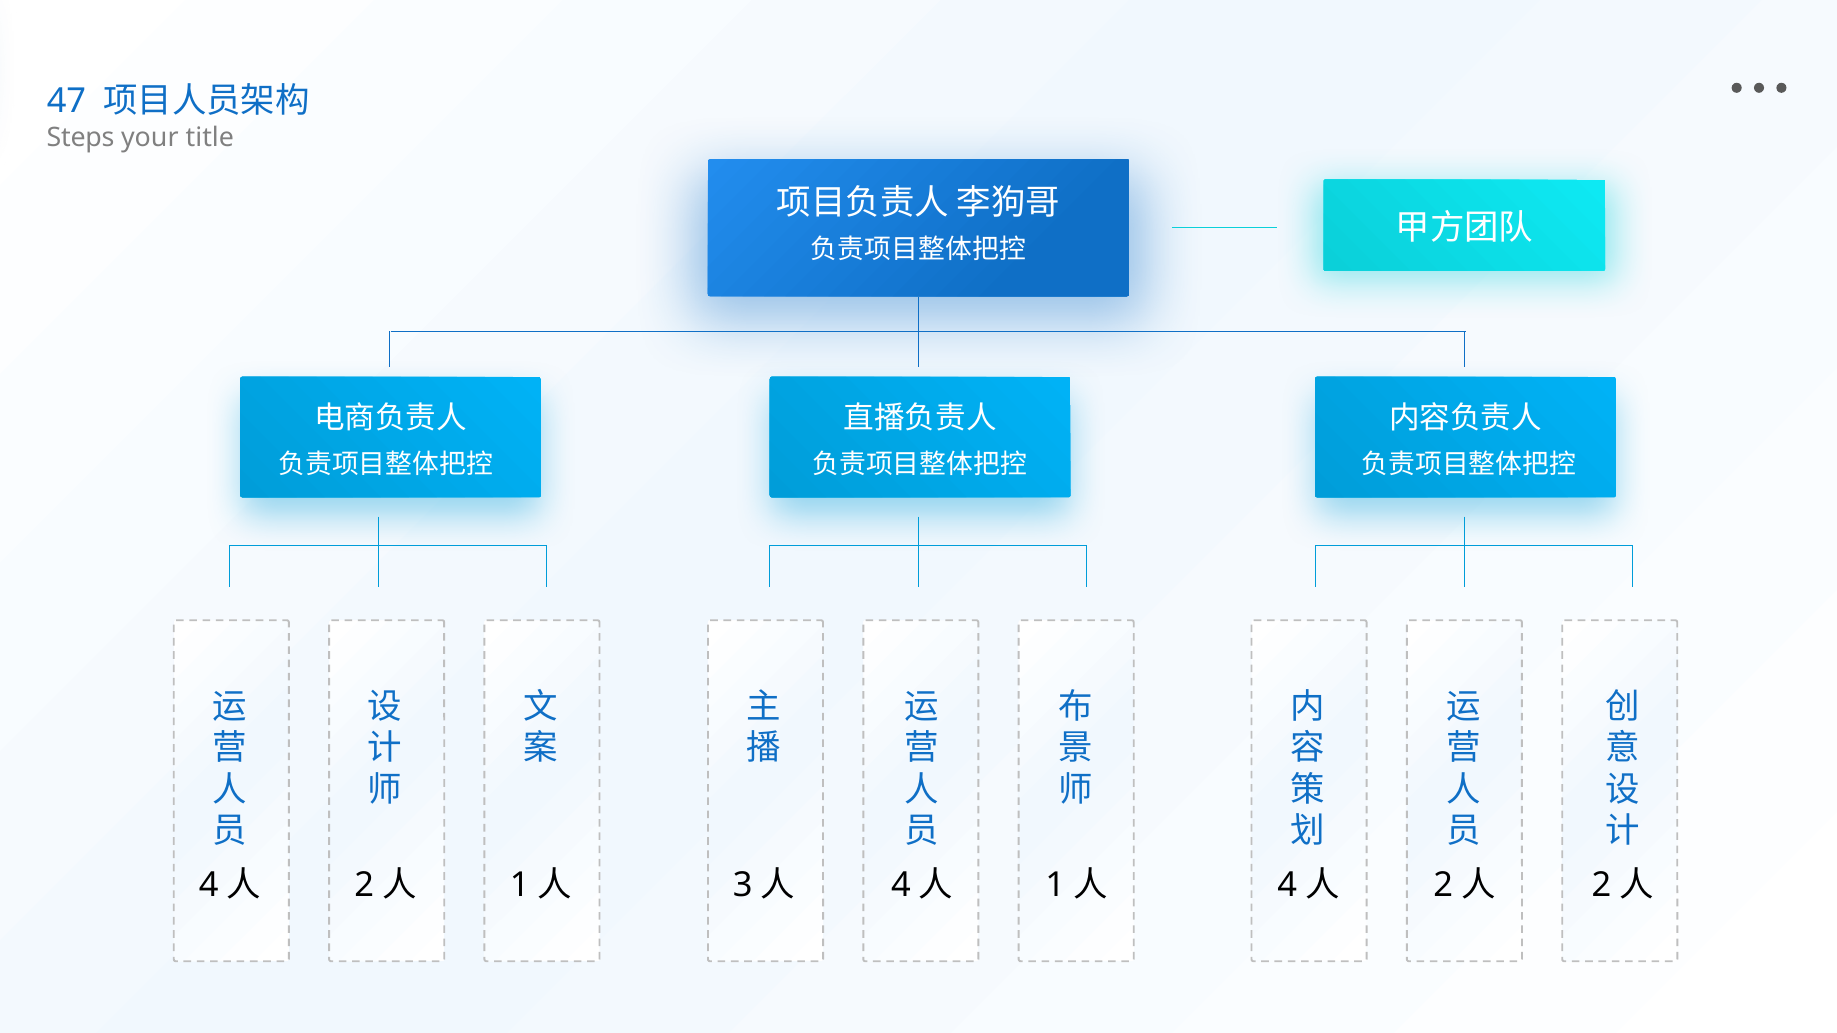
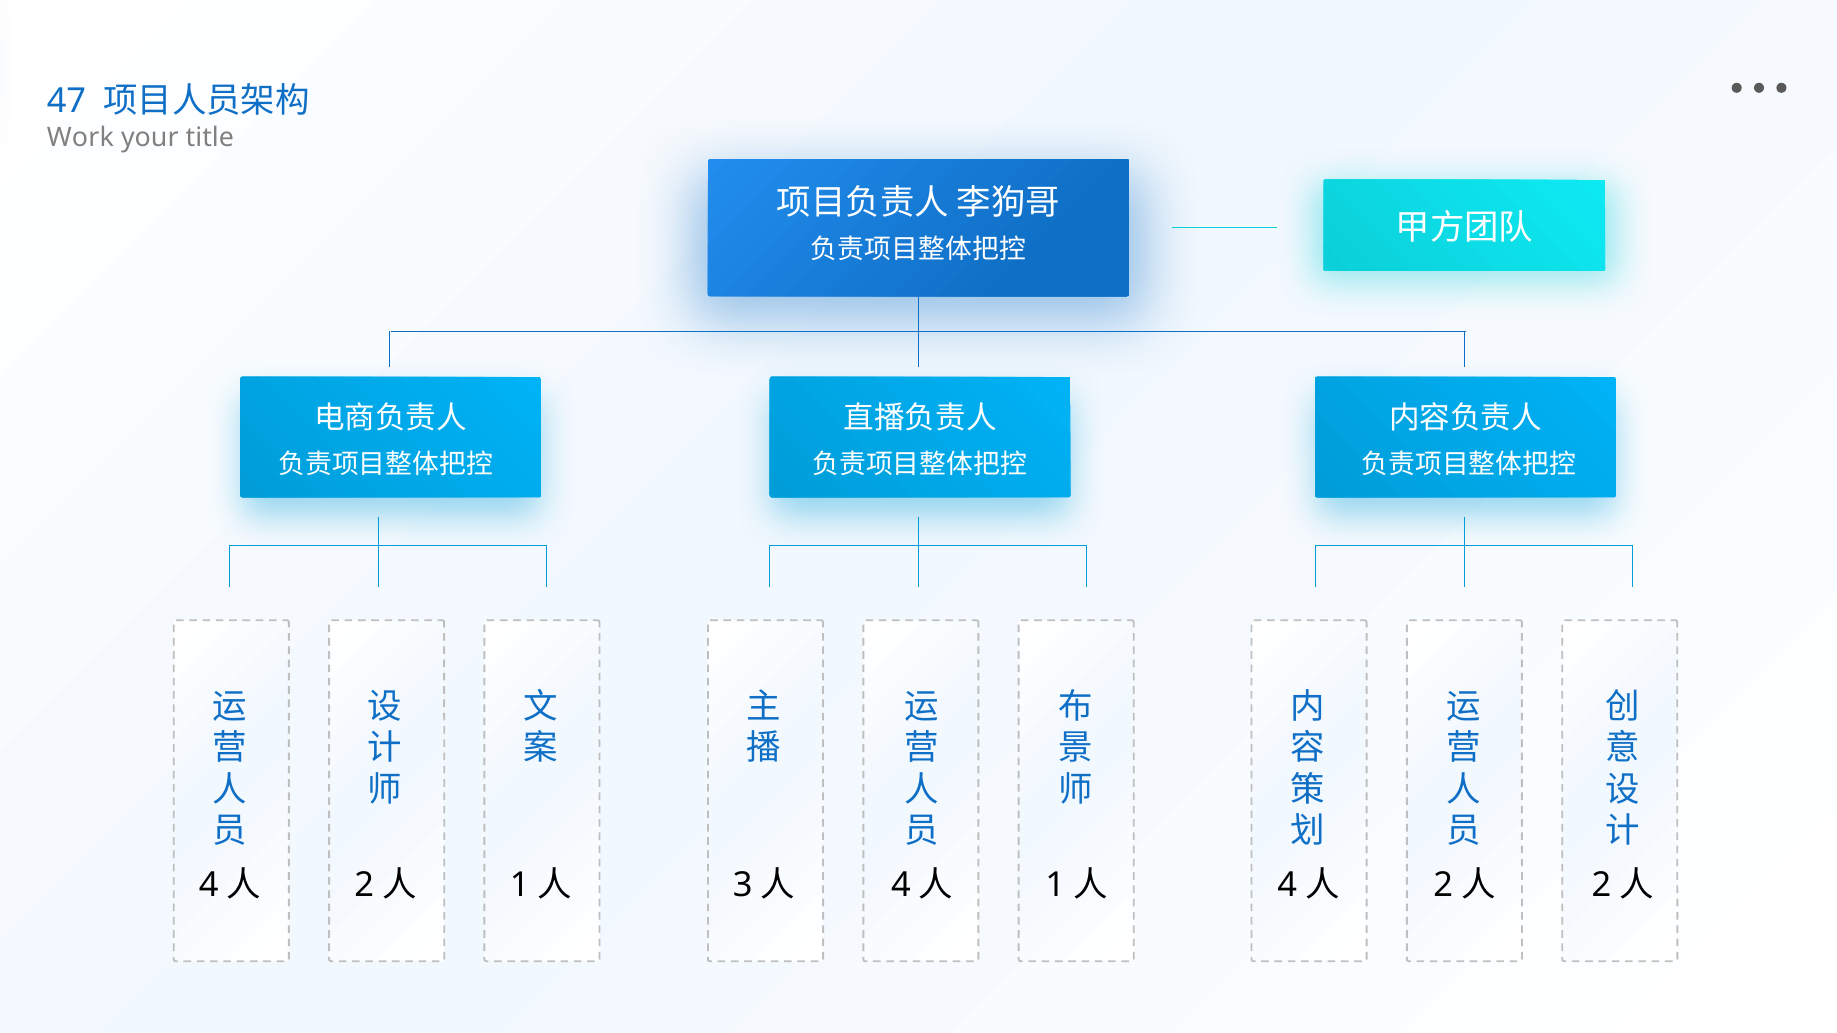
Steps: Steps -> Work
